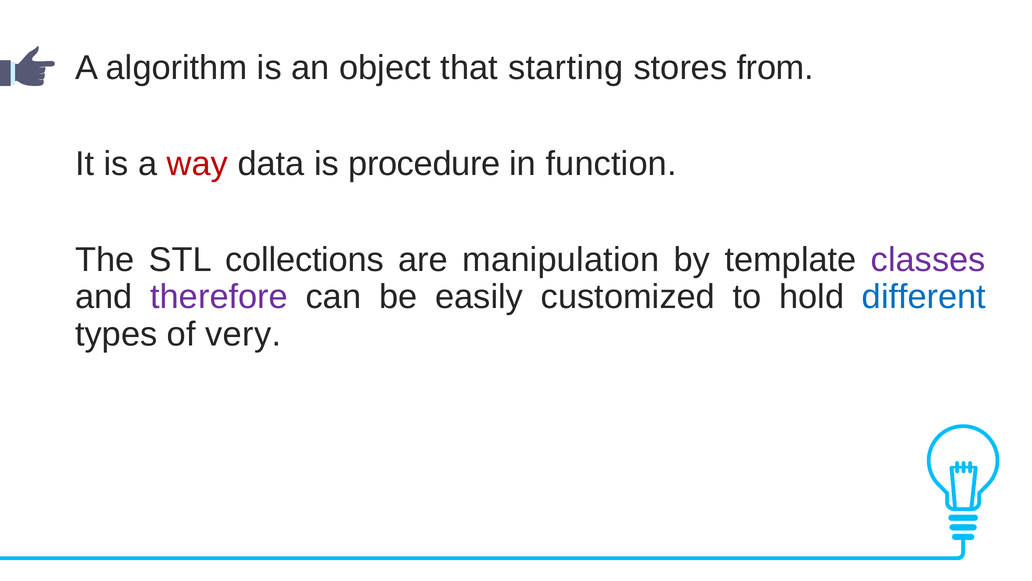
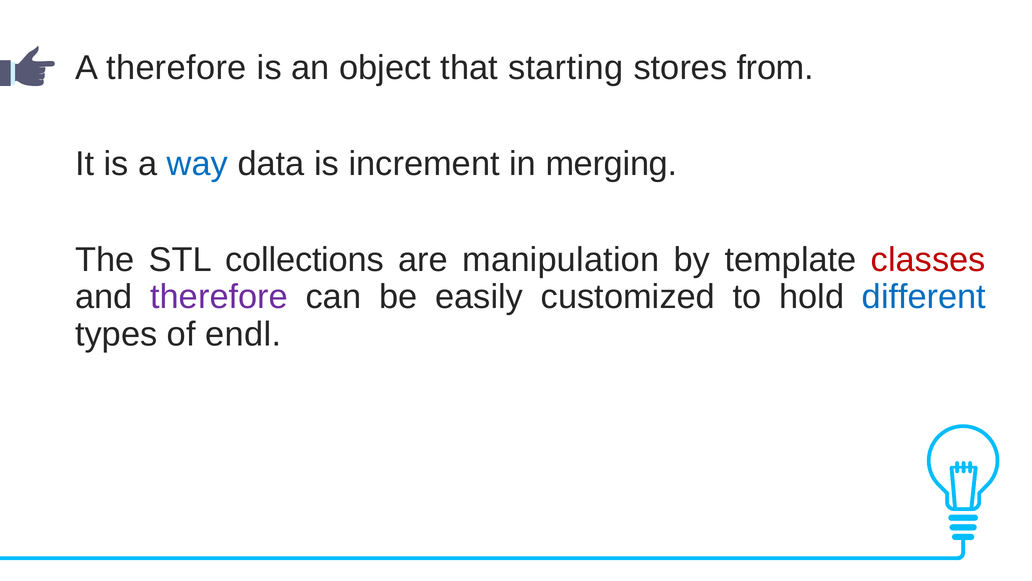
A algorithm: algorithm -> therefore
way colour: red -> blue
procedure: procedure -> increment
function: function -> merging
classes colour: purple -> red
very: very -> endl
